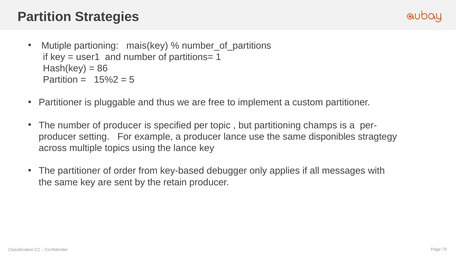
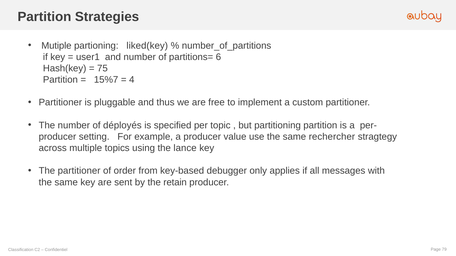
mais(key: mais(key -> liked(key
1: 1 -> 6
86: 86 -> 75
15%2: 15%2 -> 15%7
5: 5 -> 4
of producer: producer -> déployés
partitioning champs: champs -> partition
producer lance: lance -> value
disponibles: disponibles -> rechercher
